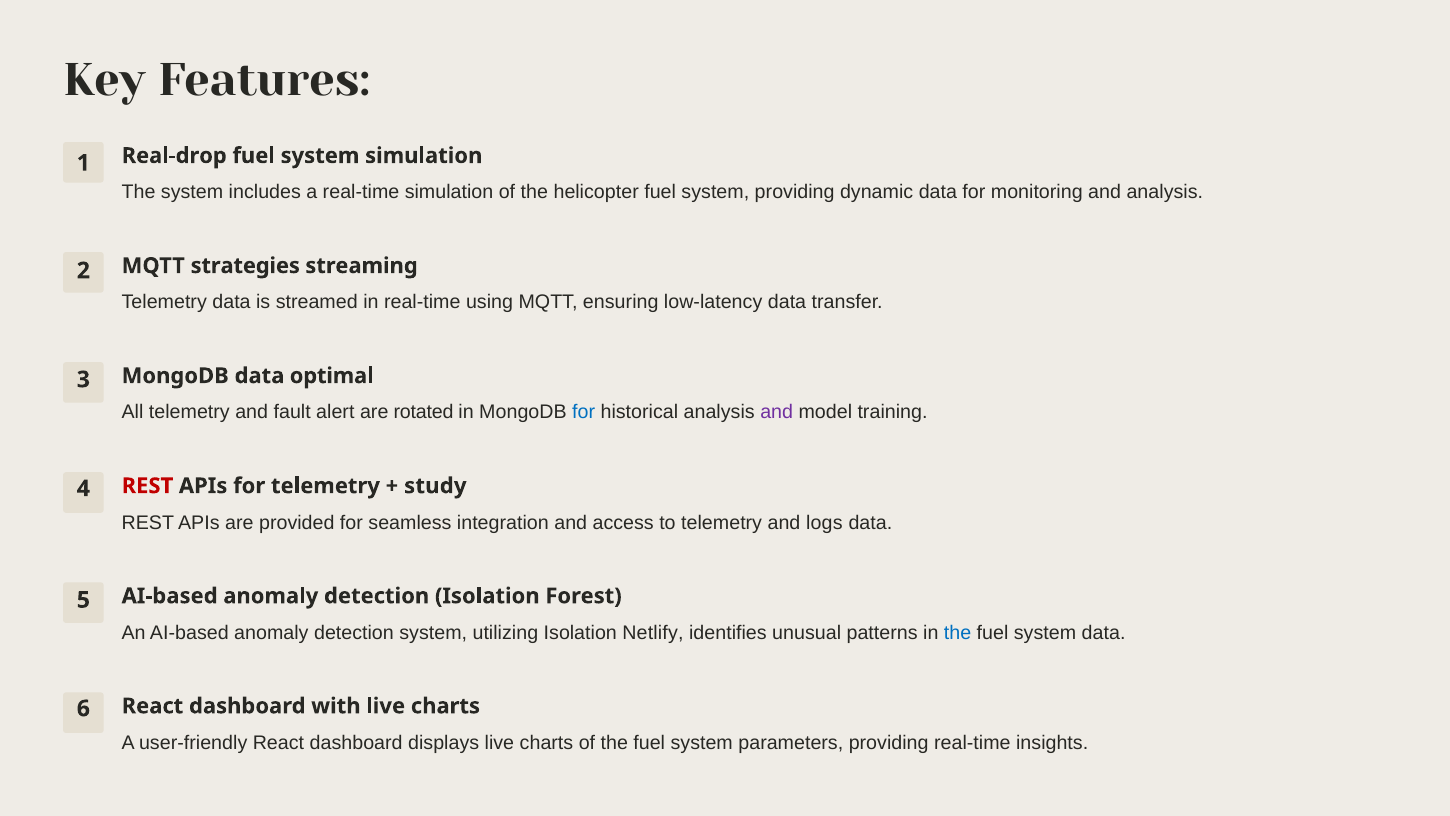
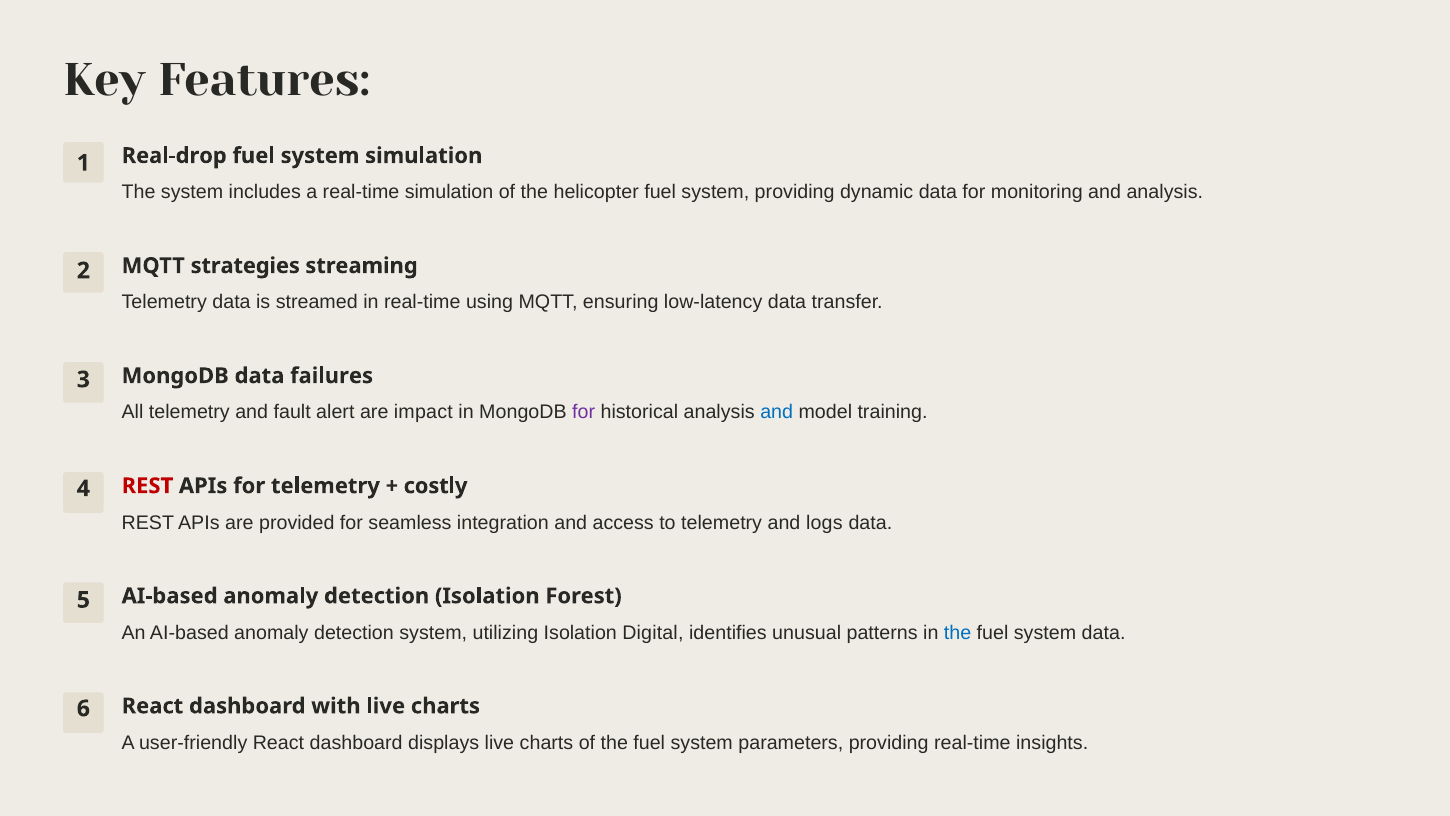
optimal: optimal -> failures
rotated: rotated -> impact
for at (584, 412) colour: blue -> purple
and at (777, 412) colour: purple -> blue
study: study -> costly
Netlify: Netlify -> Digital
